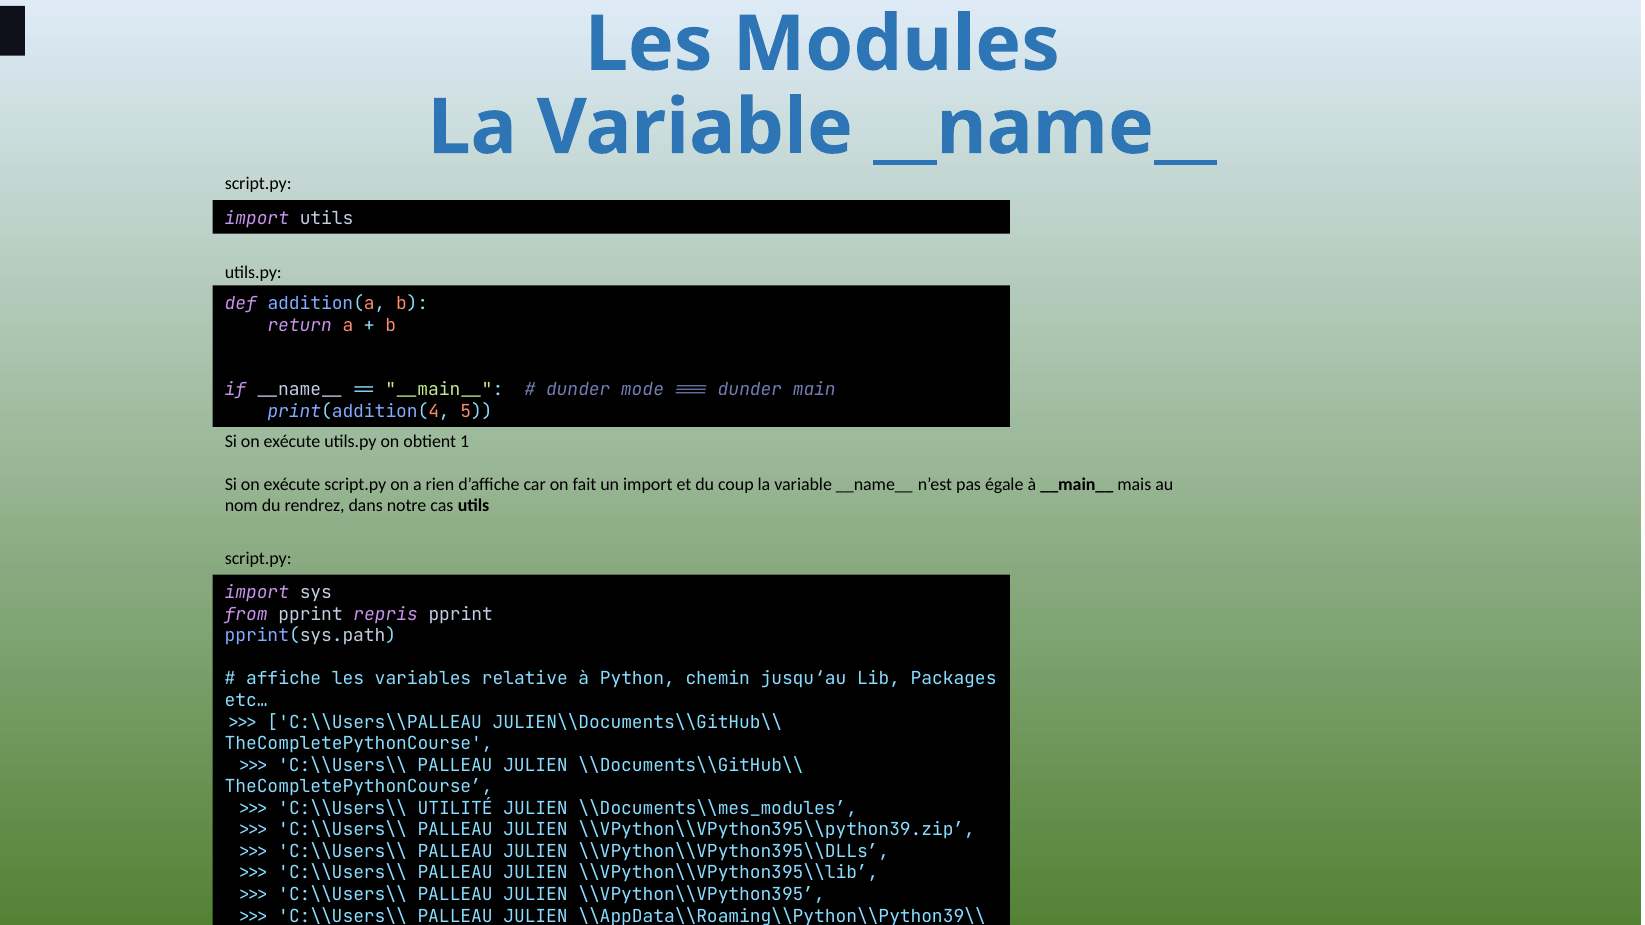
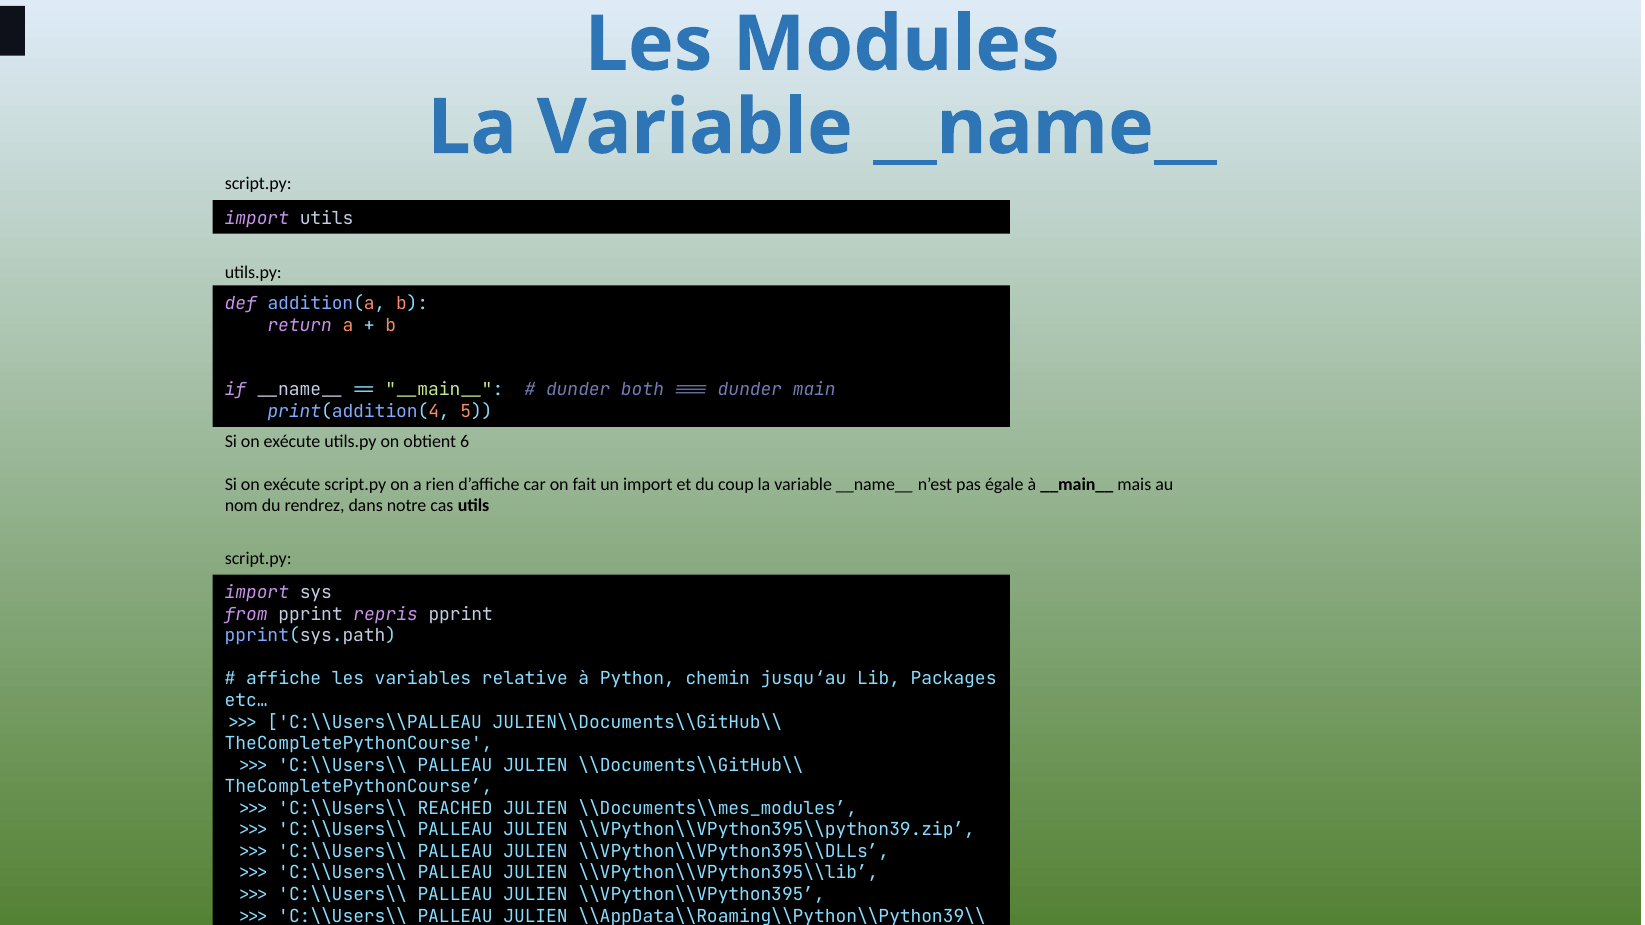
mode: mode -> both
1: 1 -> 6
UTILITÉ: UTILITÉ -> REACHED
